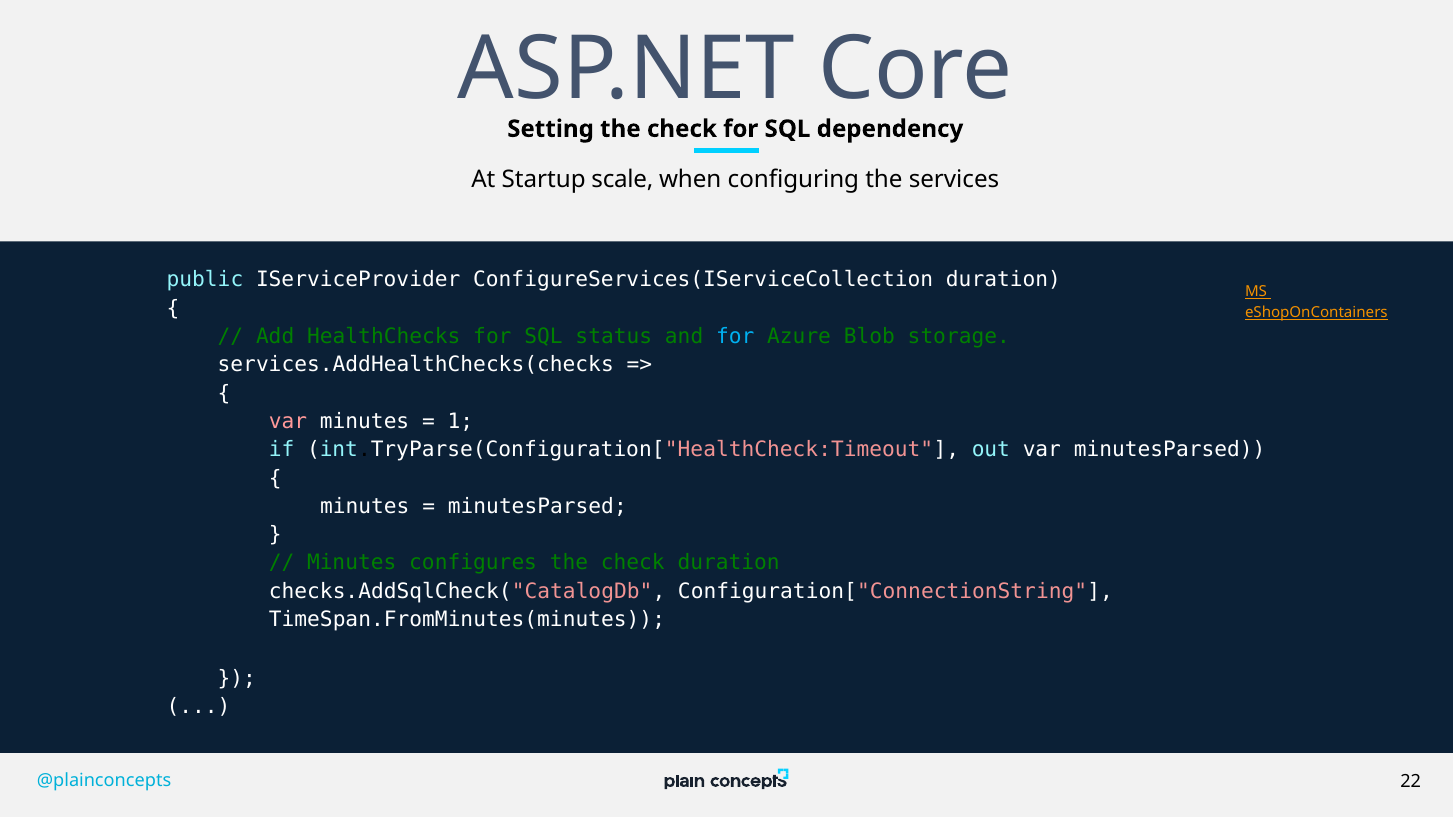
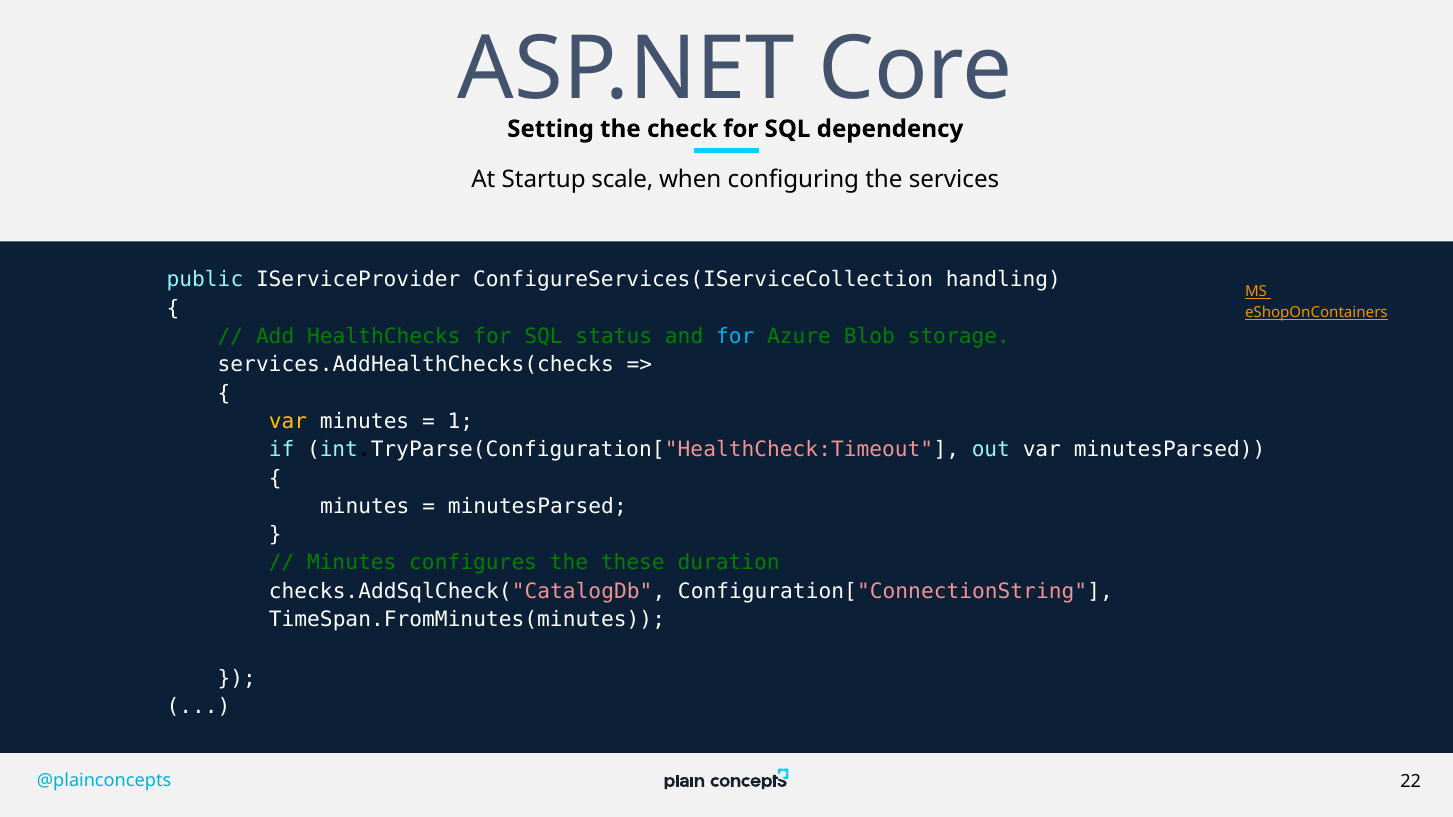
ConfigureServices(IServiceCollection duration: duration -> handling
var at (288, 422) colour: pink -> yellow
configures the check: check -> these
